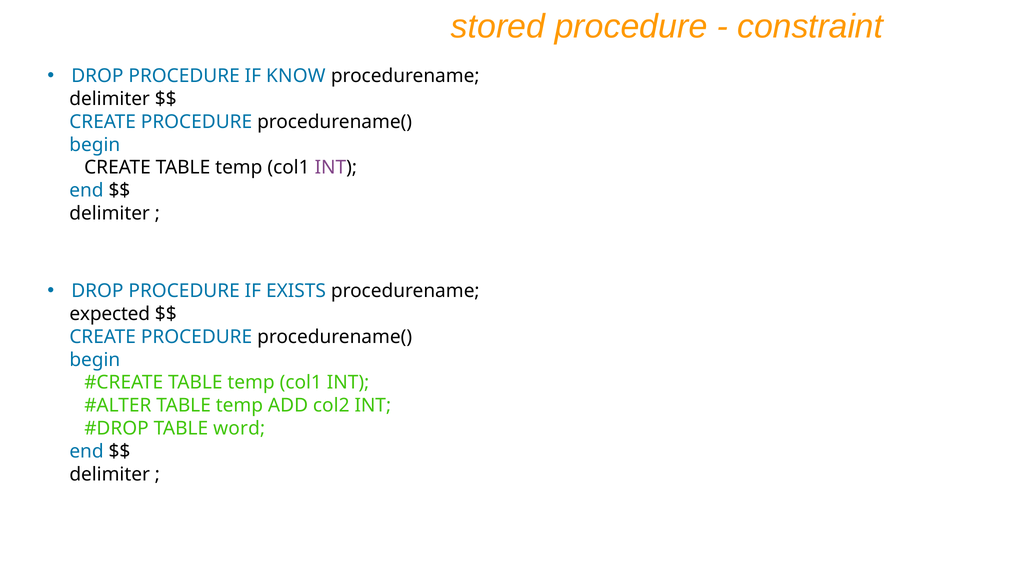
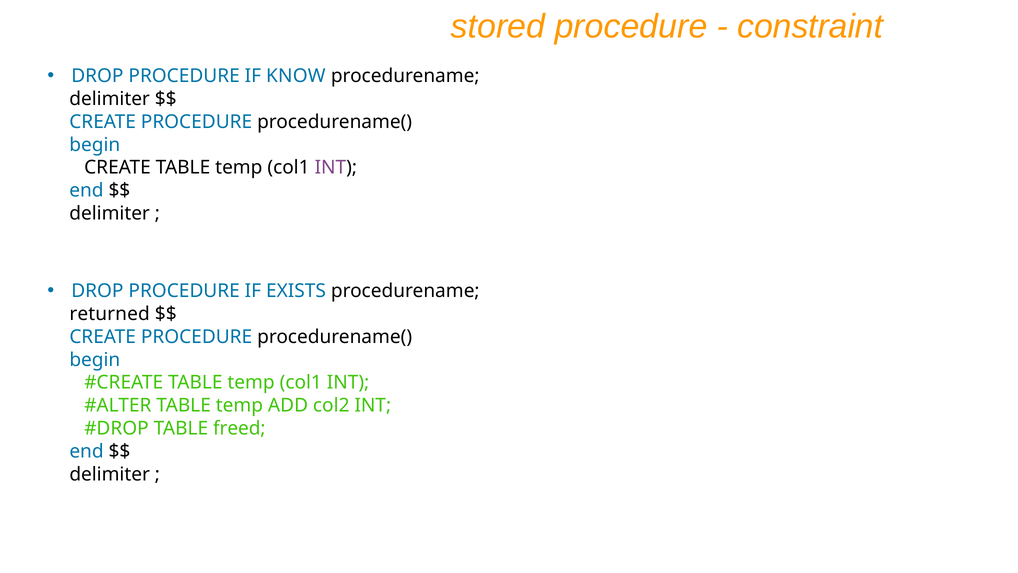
expected: expected -> returned
word: word -> freed
